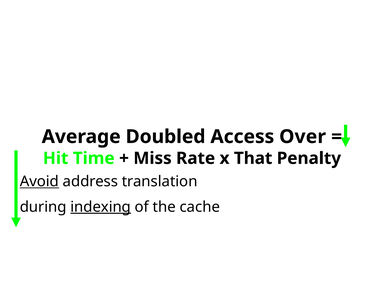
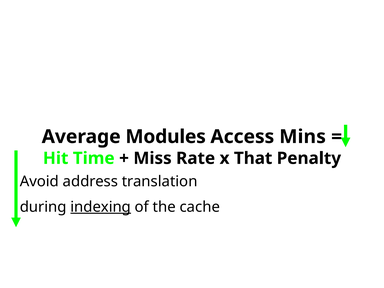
Doubled: Doubled -> Modules
Over: Over -> Mins
Avoid underline: present -> none
